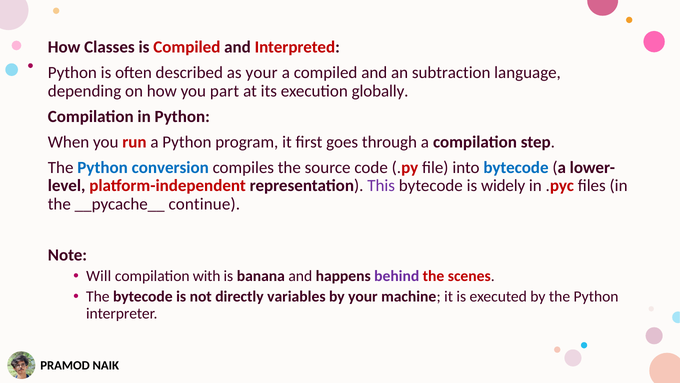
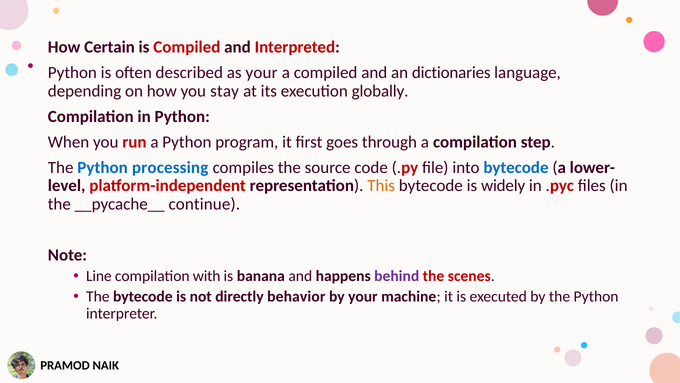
Classes: Classes -> Certain
subtraction: subtraction -> dictionaries
part: part -> stay
conversion: conversion -> processing
This colour: purple -> orange
Will: Will -> Line
variables: variables -> behavior
